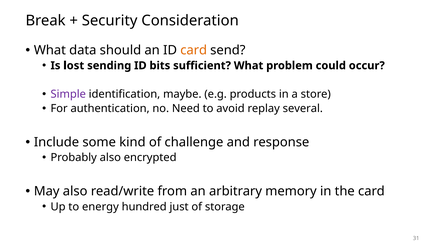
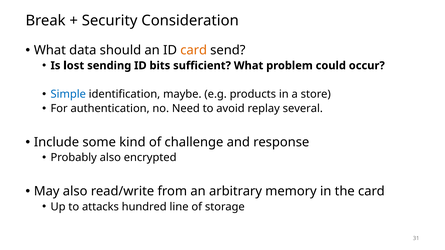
Simple colour: purple -> blue
energy: energy -> attacks
just: just -> line
